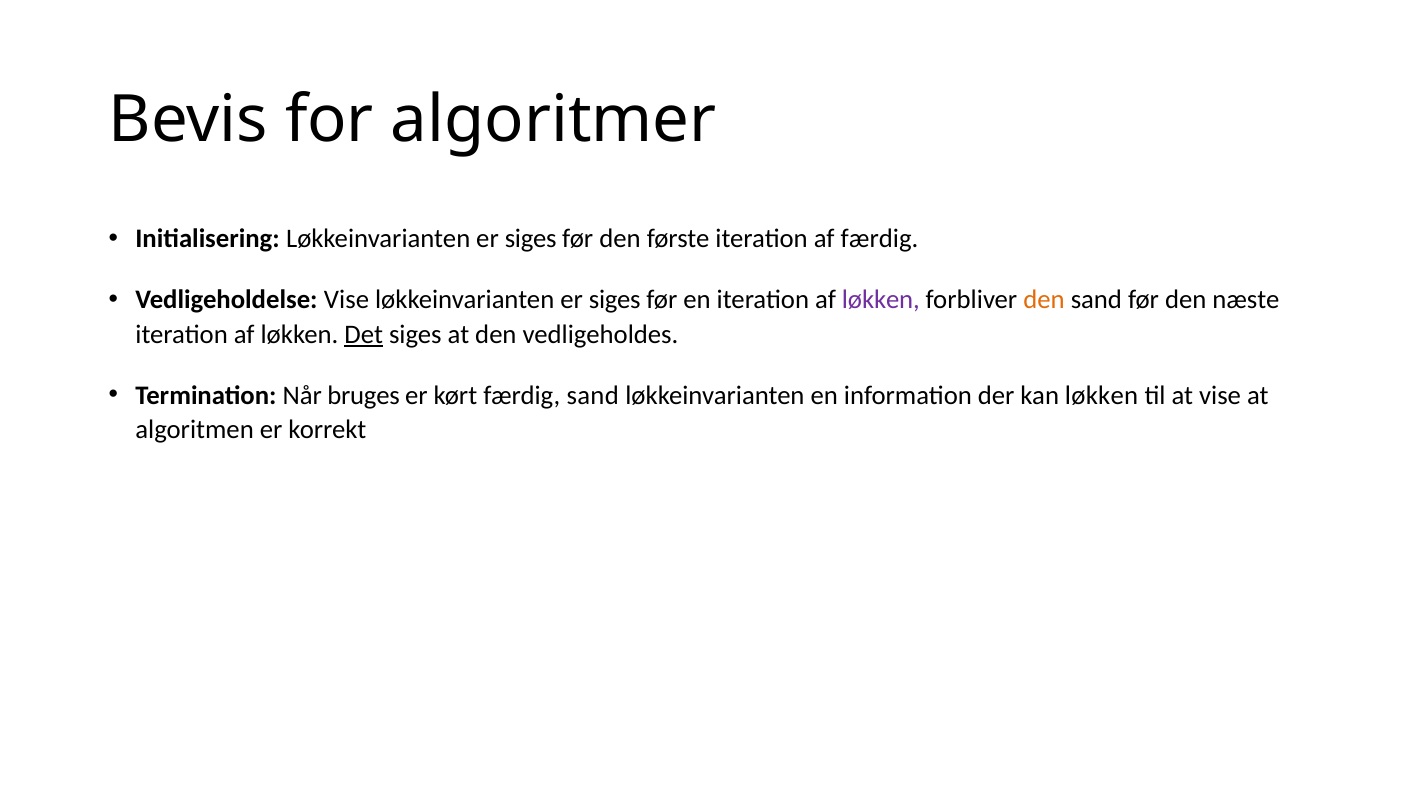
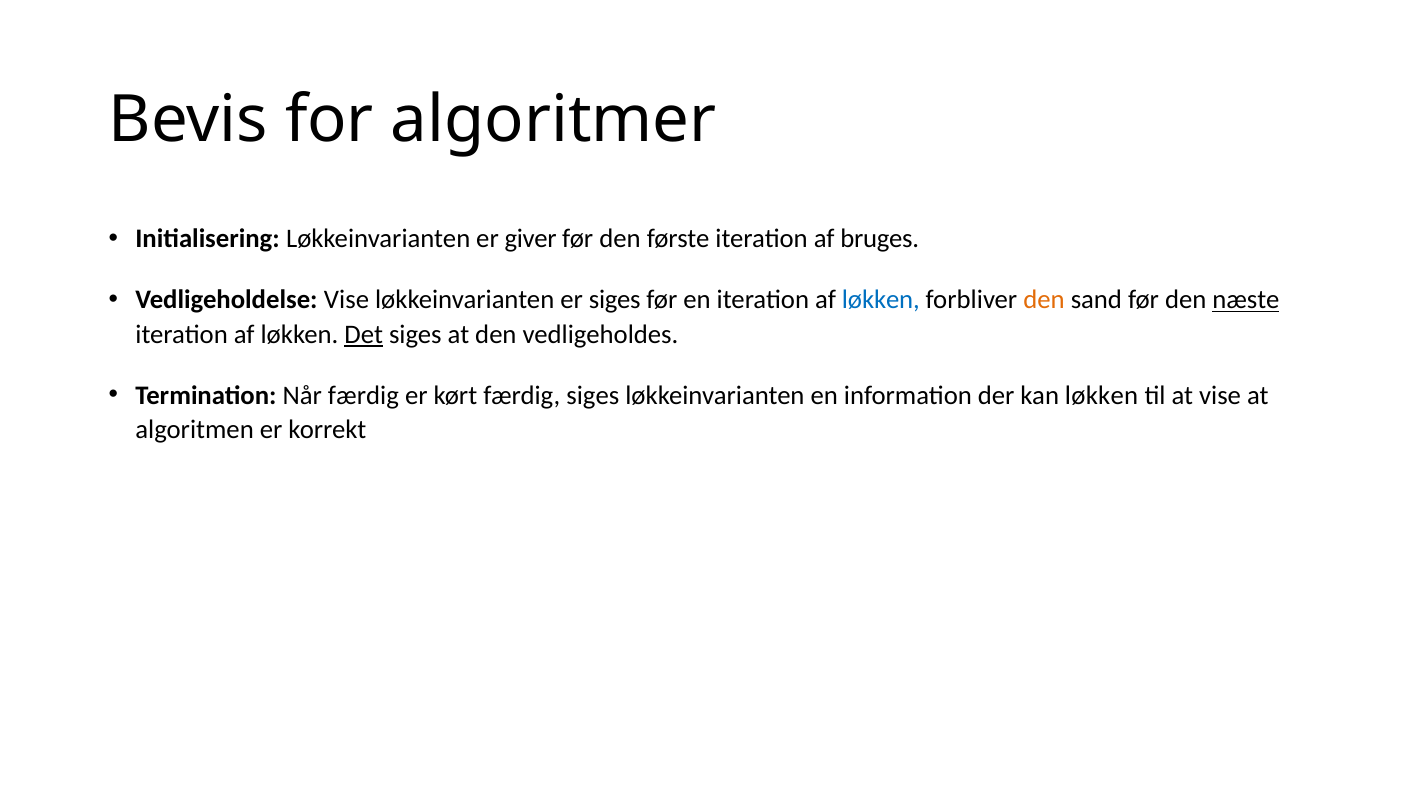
Initialisering Løkkeinvarianten er siges: siges -> giver
af færdig: færdig -> bruges
løkken at (881, 300) colour: purple -> blue
næste underline: none -> present
Når bruges: bruges -> færdig
færdig sand: sand -> siges
